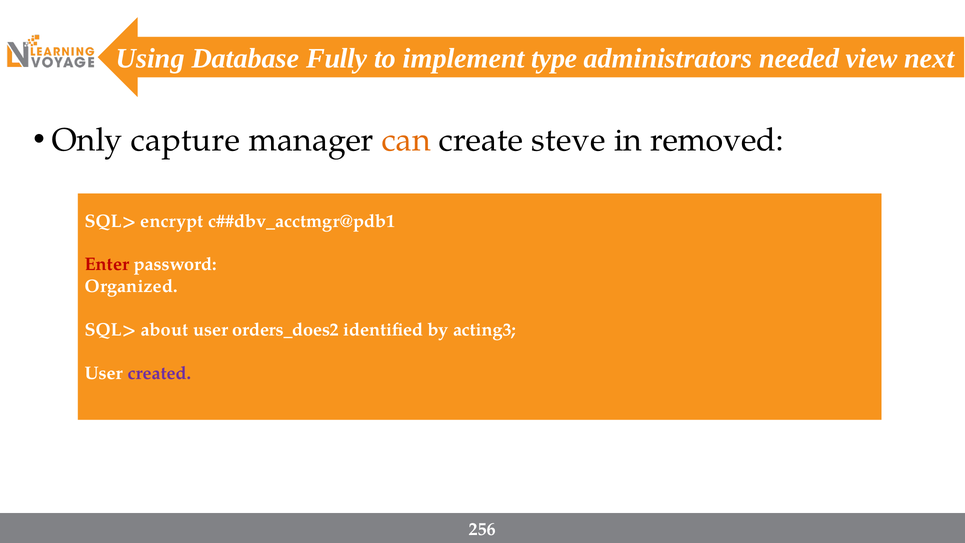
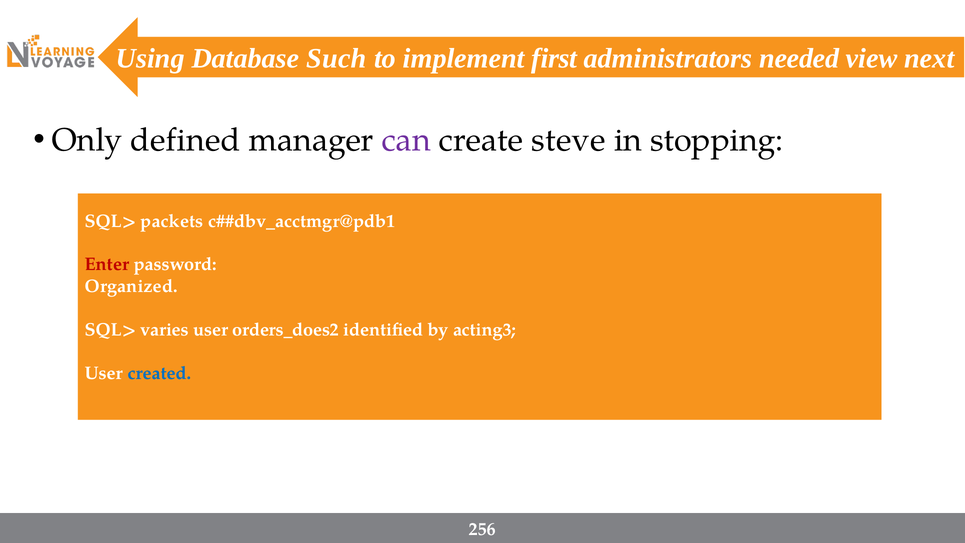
Fully: Fully -> Such
type: type -> first
capture: capture -> defined
can colour: orange -> purple
removed: removed -> stopping
encrypt: encrypt -> packets
about: about -> varies
created colour: purple -> blue
